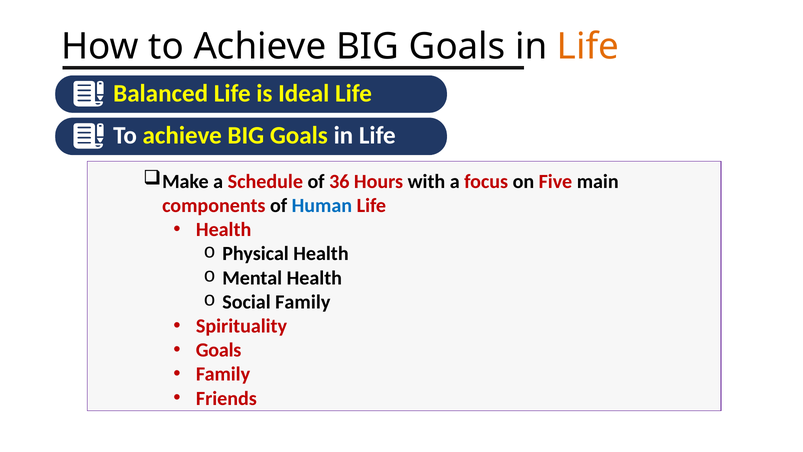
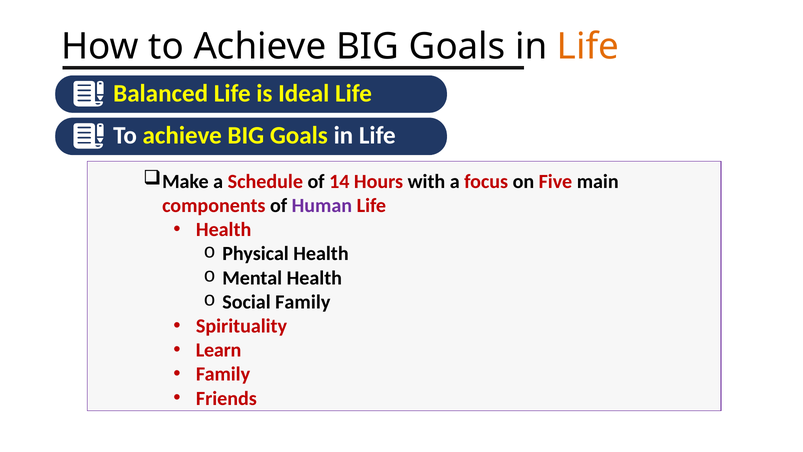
36: 36 -> 14
Human colour: blue -> purple
Goals at (219, 350): Goals -> Learn
